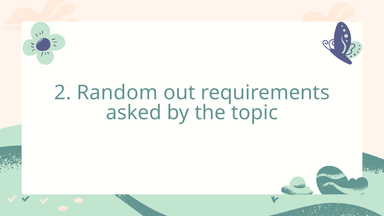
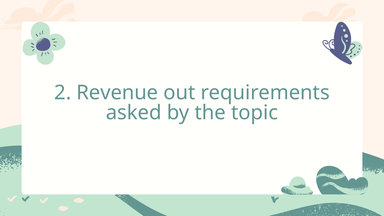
Random: Random -> Revenue
